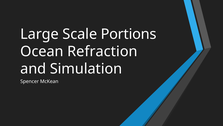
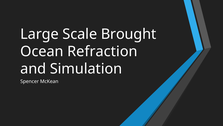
Portions: Portions -> Brought
